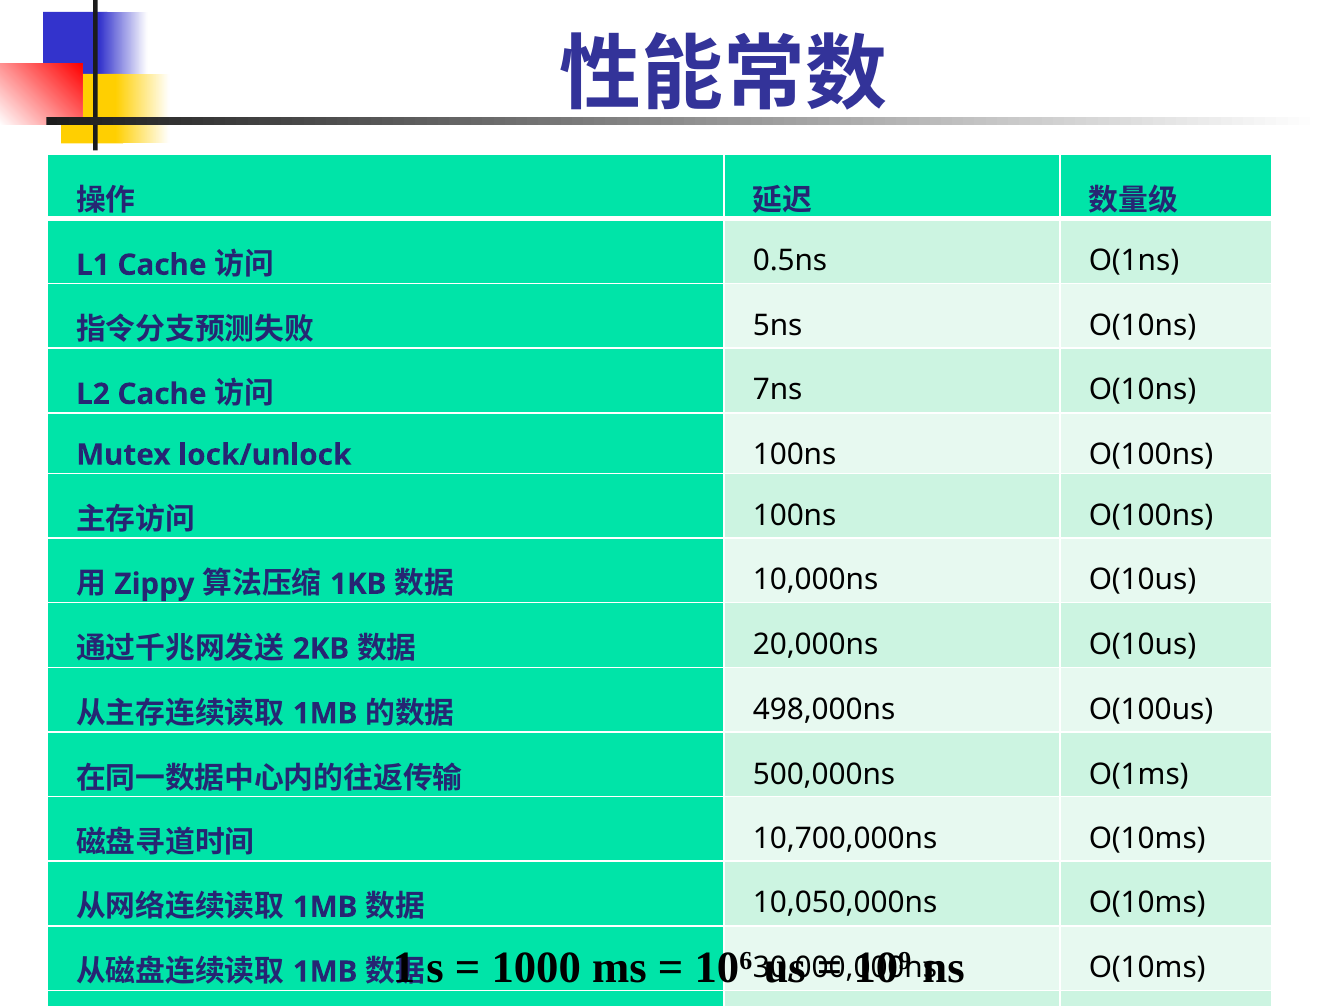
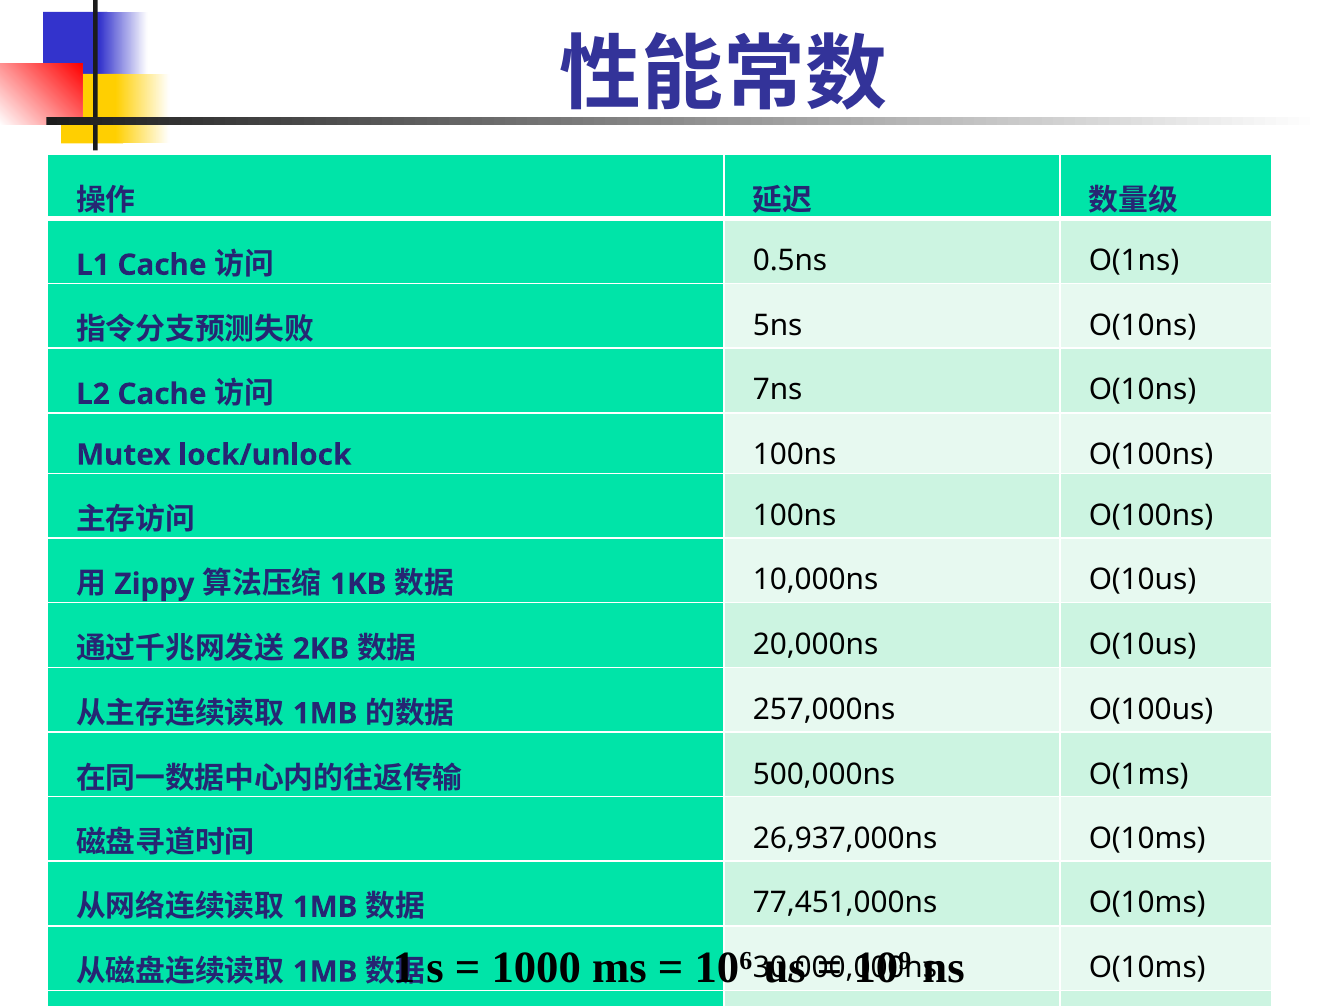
498,000ns: 498,000ns -> 257,000ns
10,700,000ns: 10,700,000ns -> 26,937,000ns
10,050,000ns: 10,050,000ns -> 77,451,000ns
